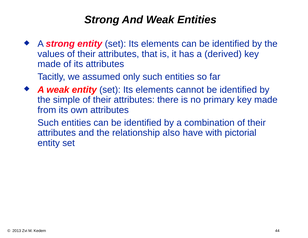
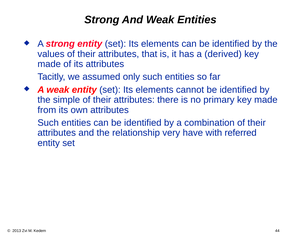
also: also -> very
pictorial: pictorial -> referred
